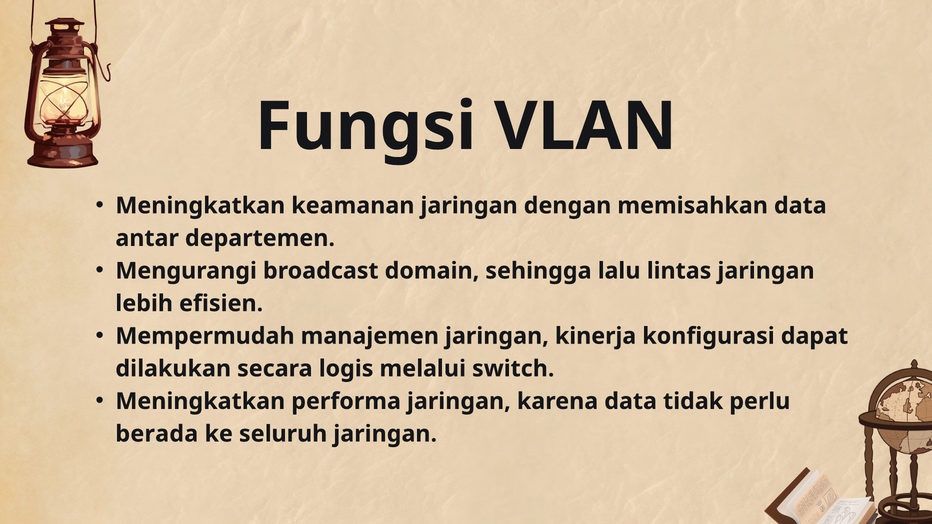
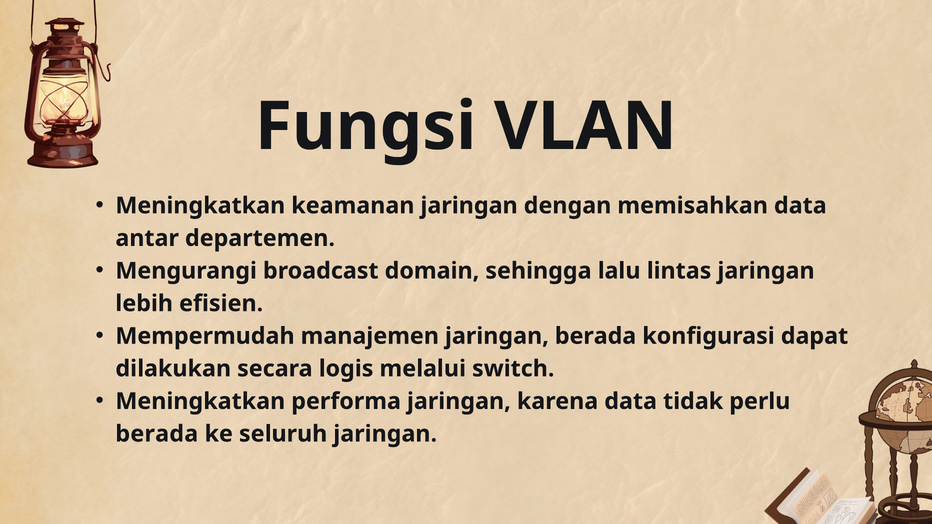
jaringan kinerja: kinerja -> berada
